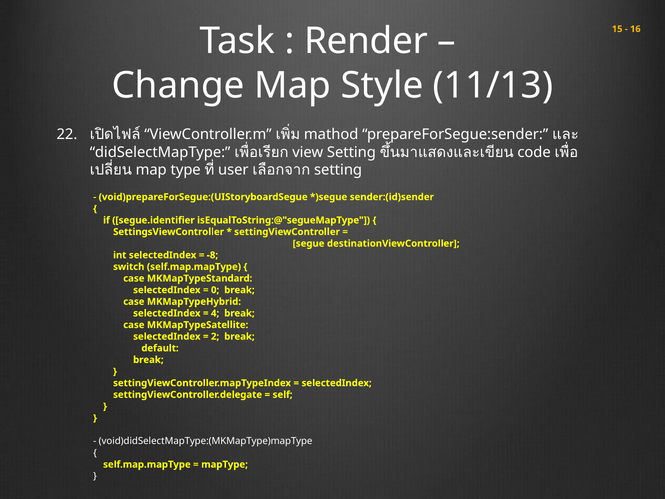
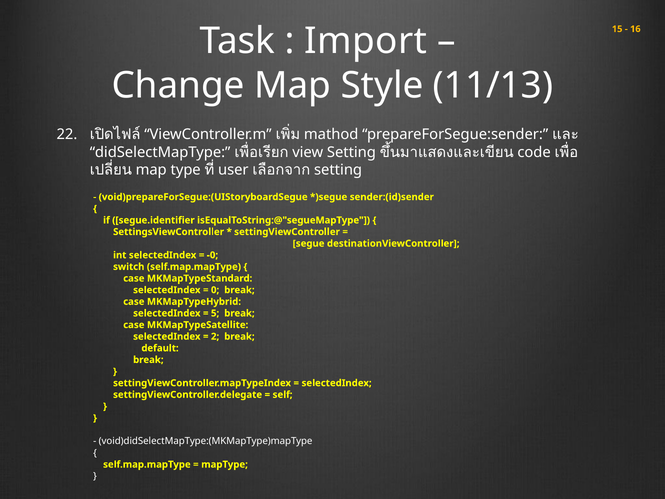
Render: Render -> Import
-8: -8 -> -0
4: 4 -> 5
